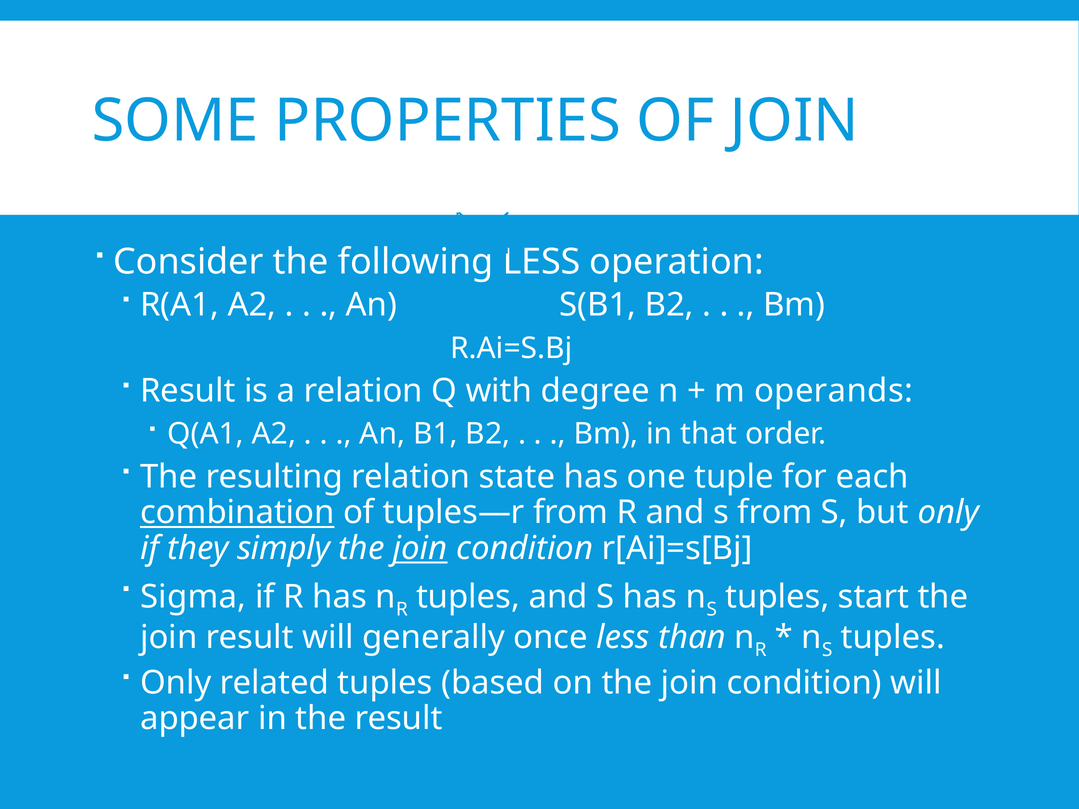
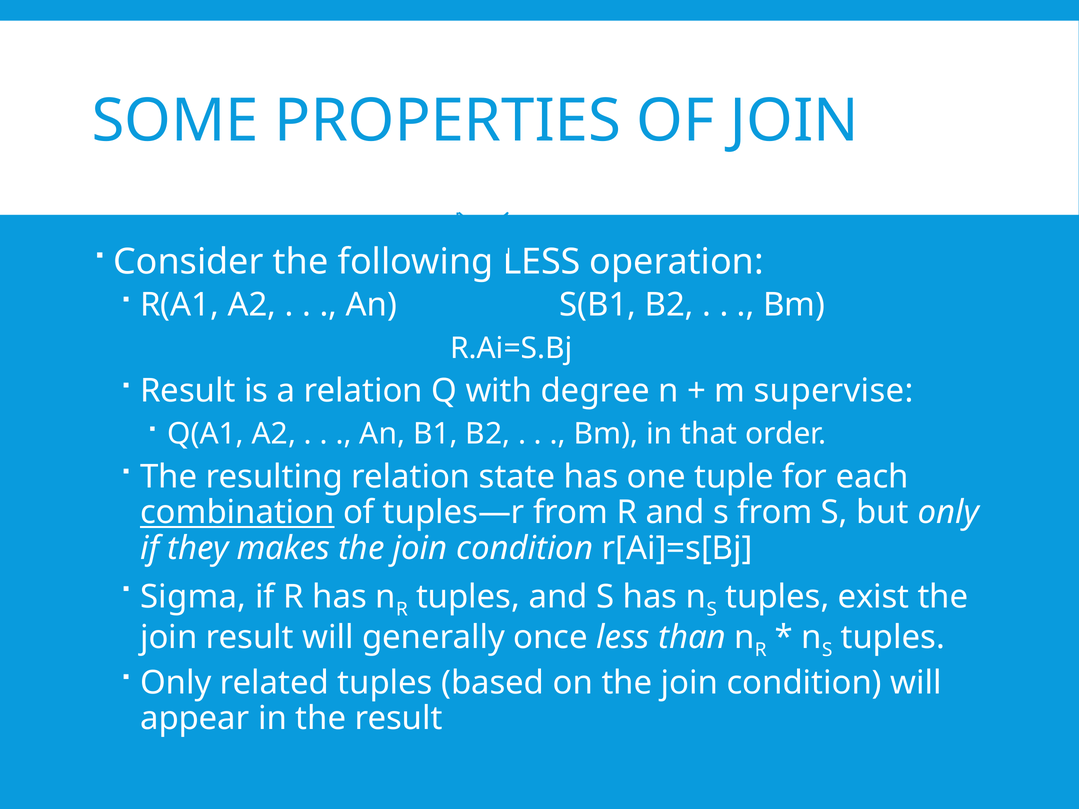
operands: operands -> supervise
simply: simply -> makes
join at (420, 548) underline: present -> none
start: start -> exist
